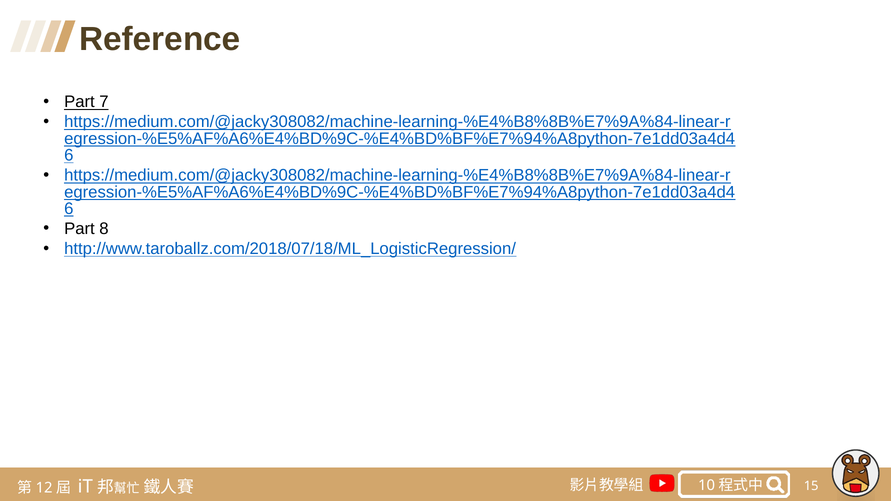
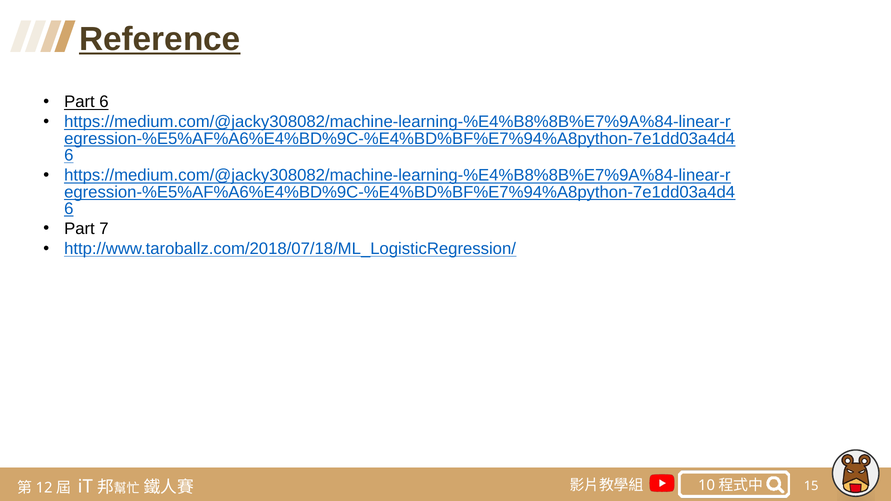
Reference underline: none -> present
Part 7: 7 -> 6
8: 8 -> 7
